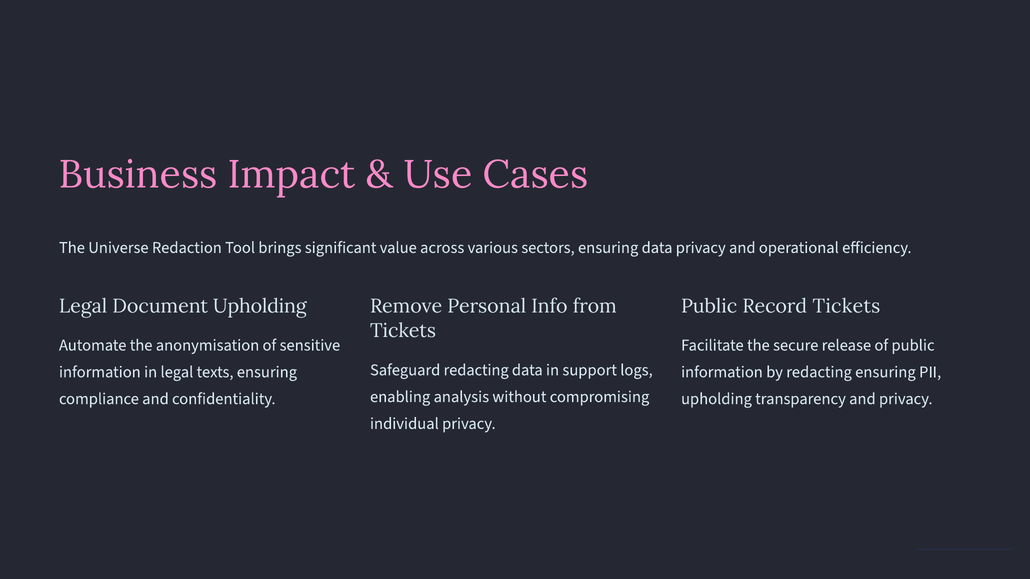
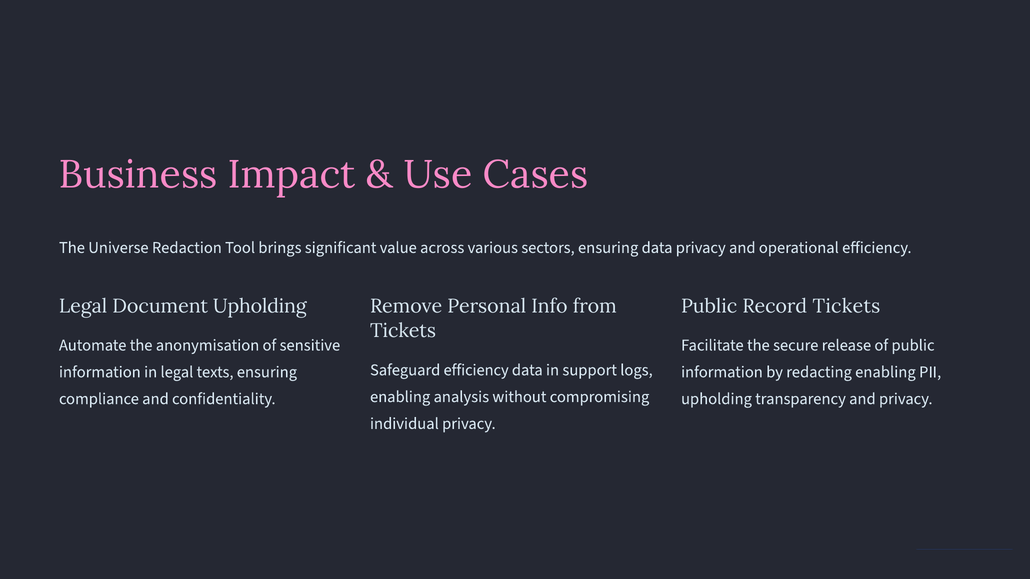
Safeguard redacting: redacting -> efficiency
redacting ensuring: ensuring -> enabling
